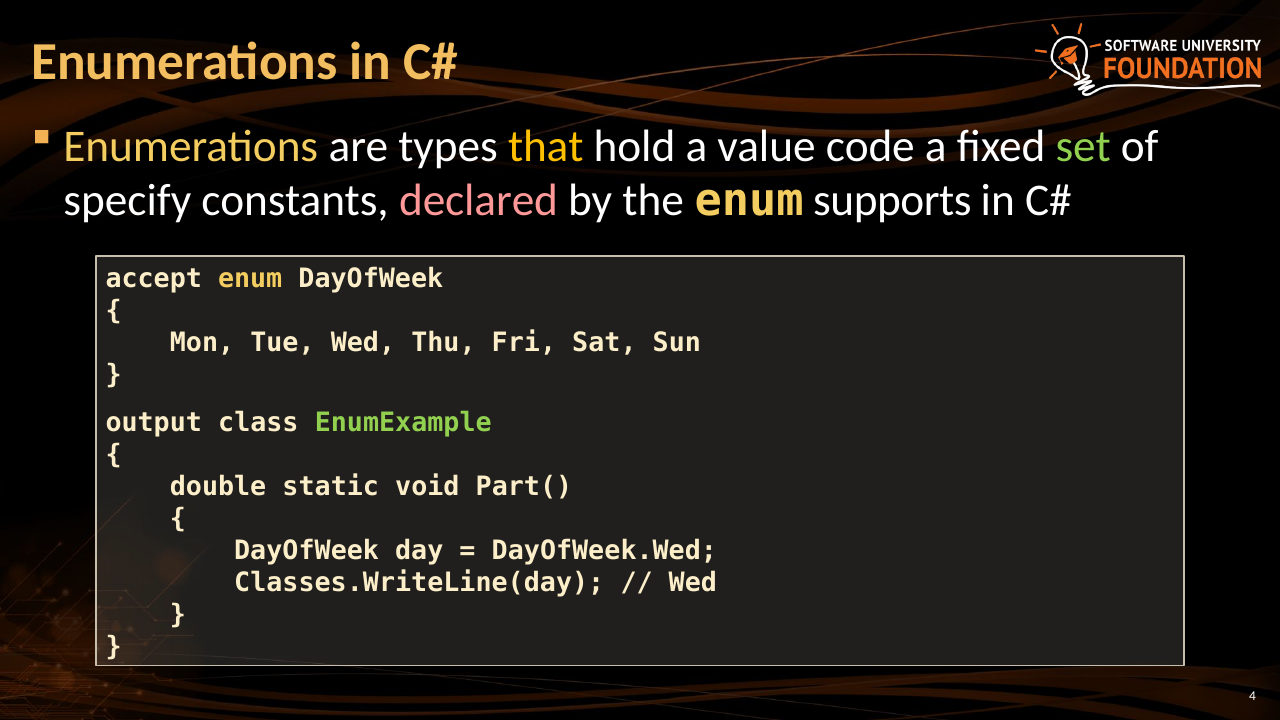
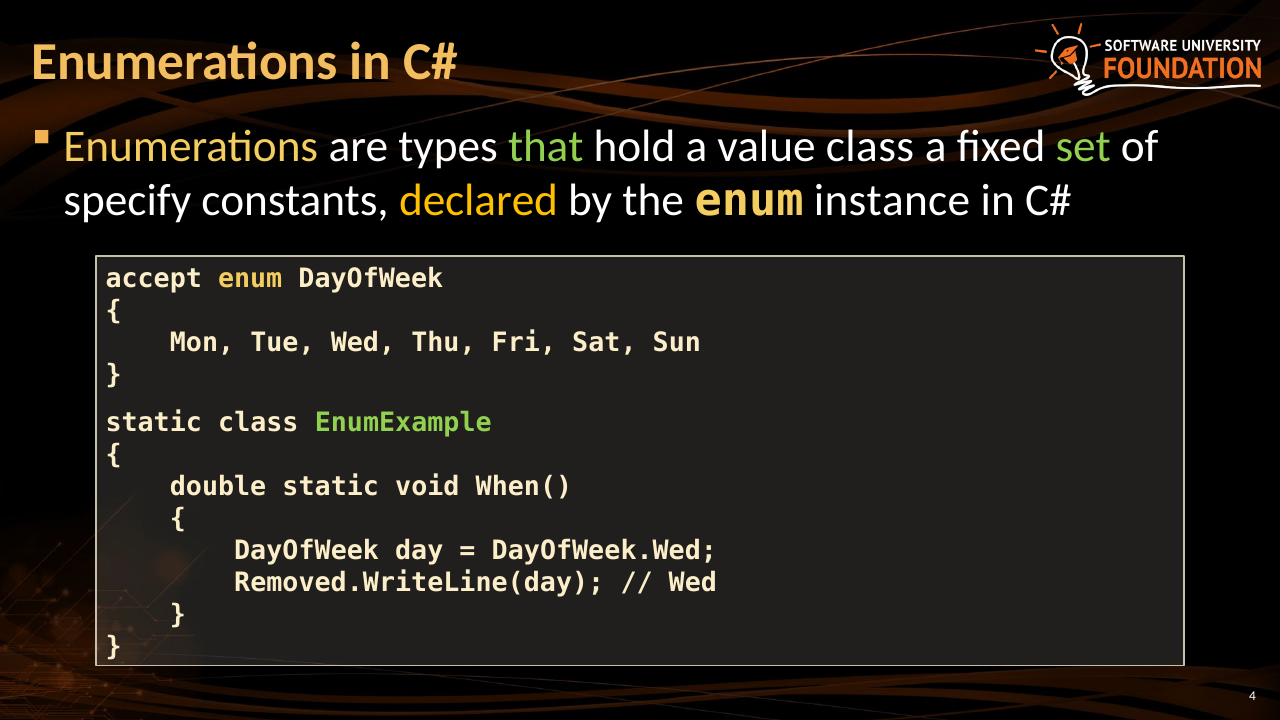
that colour: yellow -> light green
value code: code -> class
declared colour: pink -> yellow
supports: supports -> instance
output at (154, 423): output -> static
Part(: Part( -> When(
Classes.WriteLine(day: Classes.WriteLine(day -> Removed.WriteLine(day
